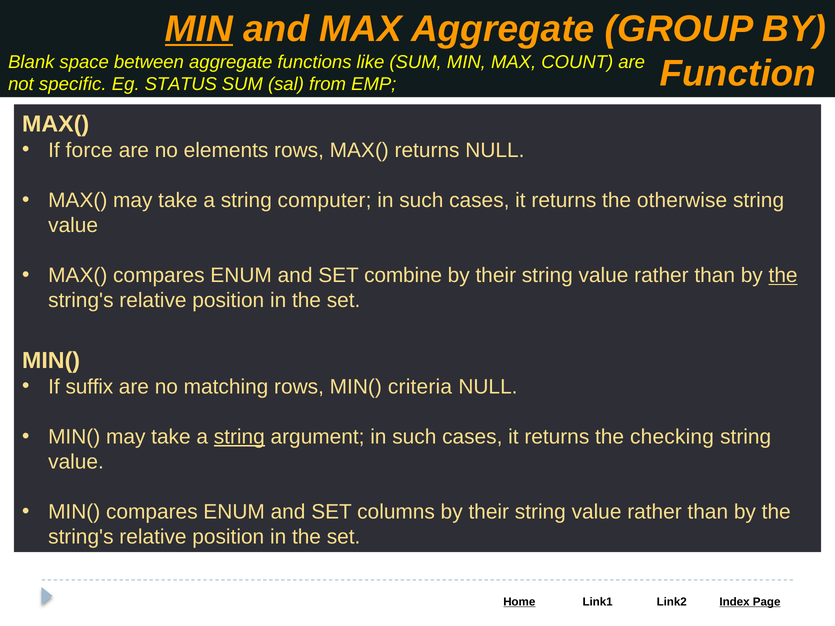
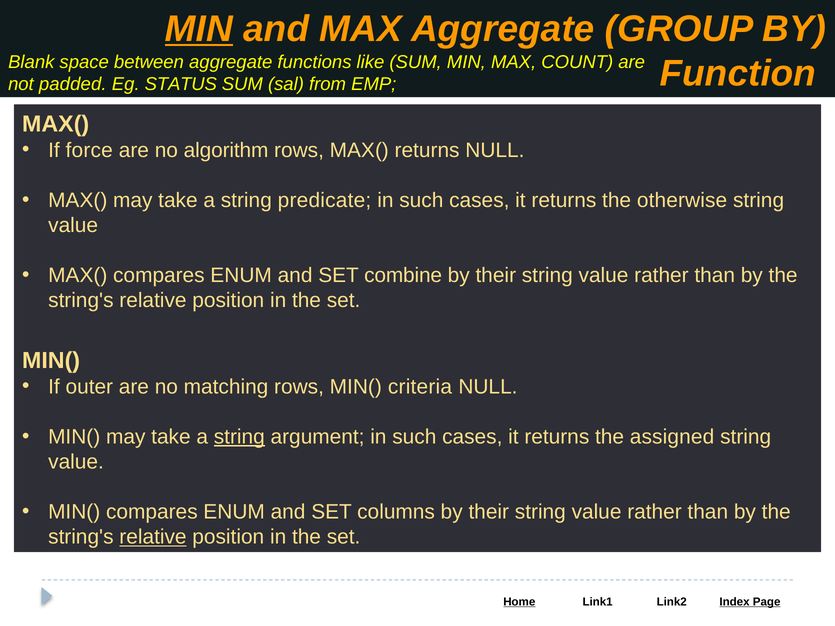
specific: specific -> padded
elements: elements -> algorithm
computer: computer -> predicate
the at (783, 276) underline: present -> none
suffix: suffix -> outer
checking: checking -> assigned
relative at (153, 537) underline: none -> present
